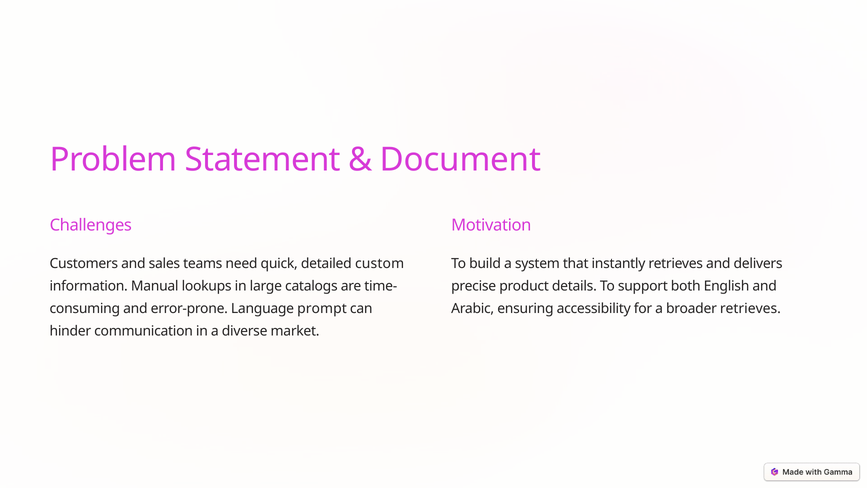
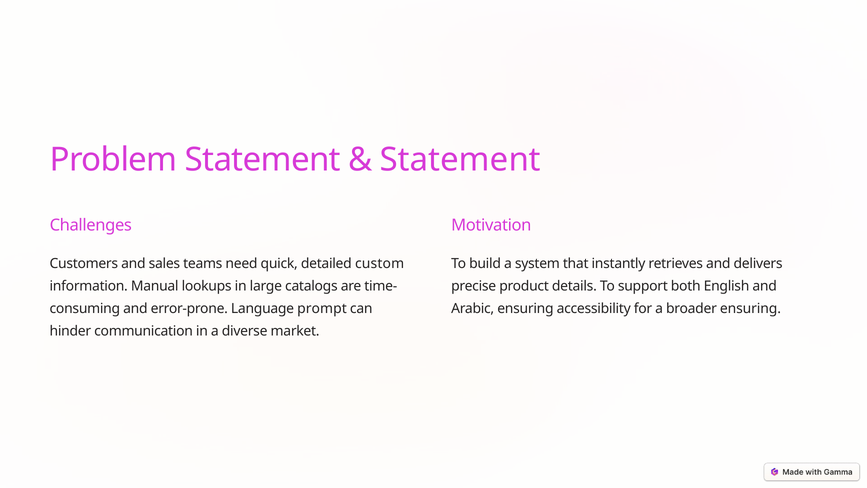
Document at (460, 160): Document -> Statement
broader retrieves: retrieves -> ensuring
